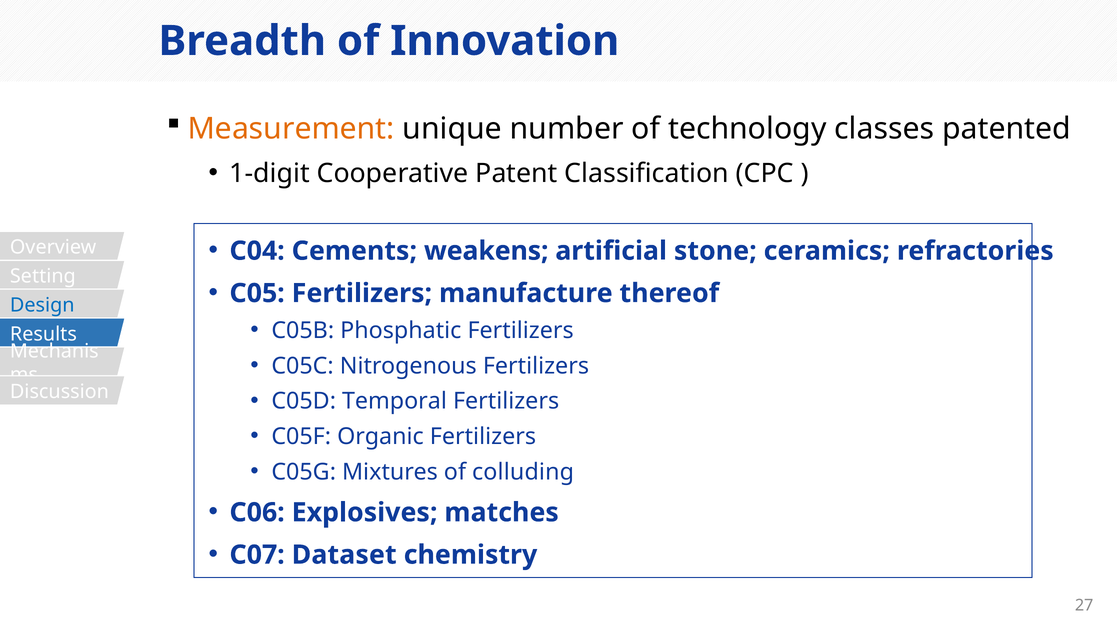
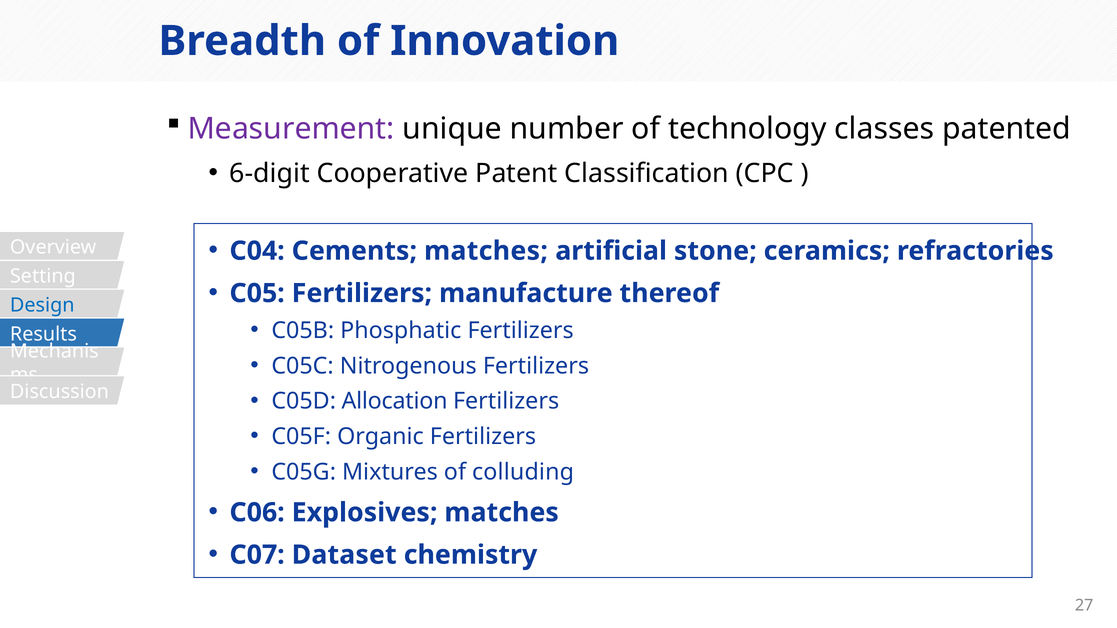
Measurement colour: orange -> purple
1-digit: 1-digit -> 6-digit
Cements weakens: weakens -> matches
Temporal: Temporal -> Allocation
